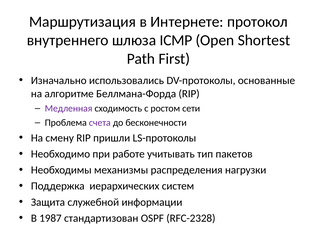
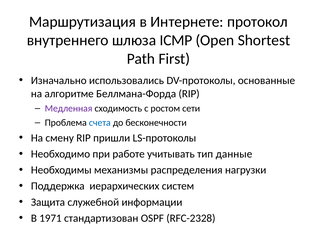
счета colour: purple -> blue
пакетов: пакетов -> данные
1987: 1987 -> 1971
